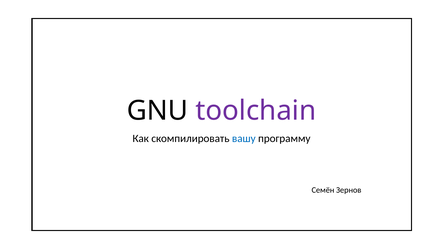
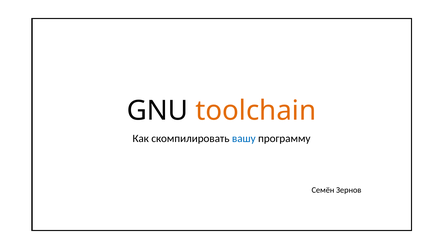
toolchain colour: purple -> orange
